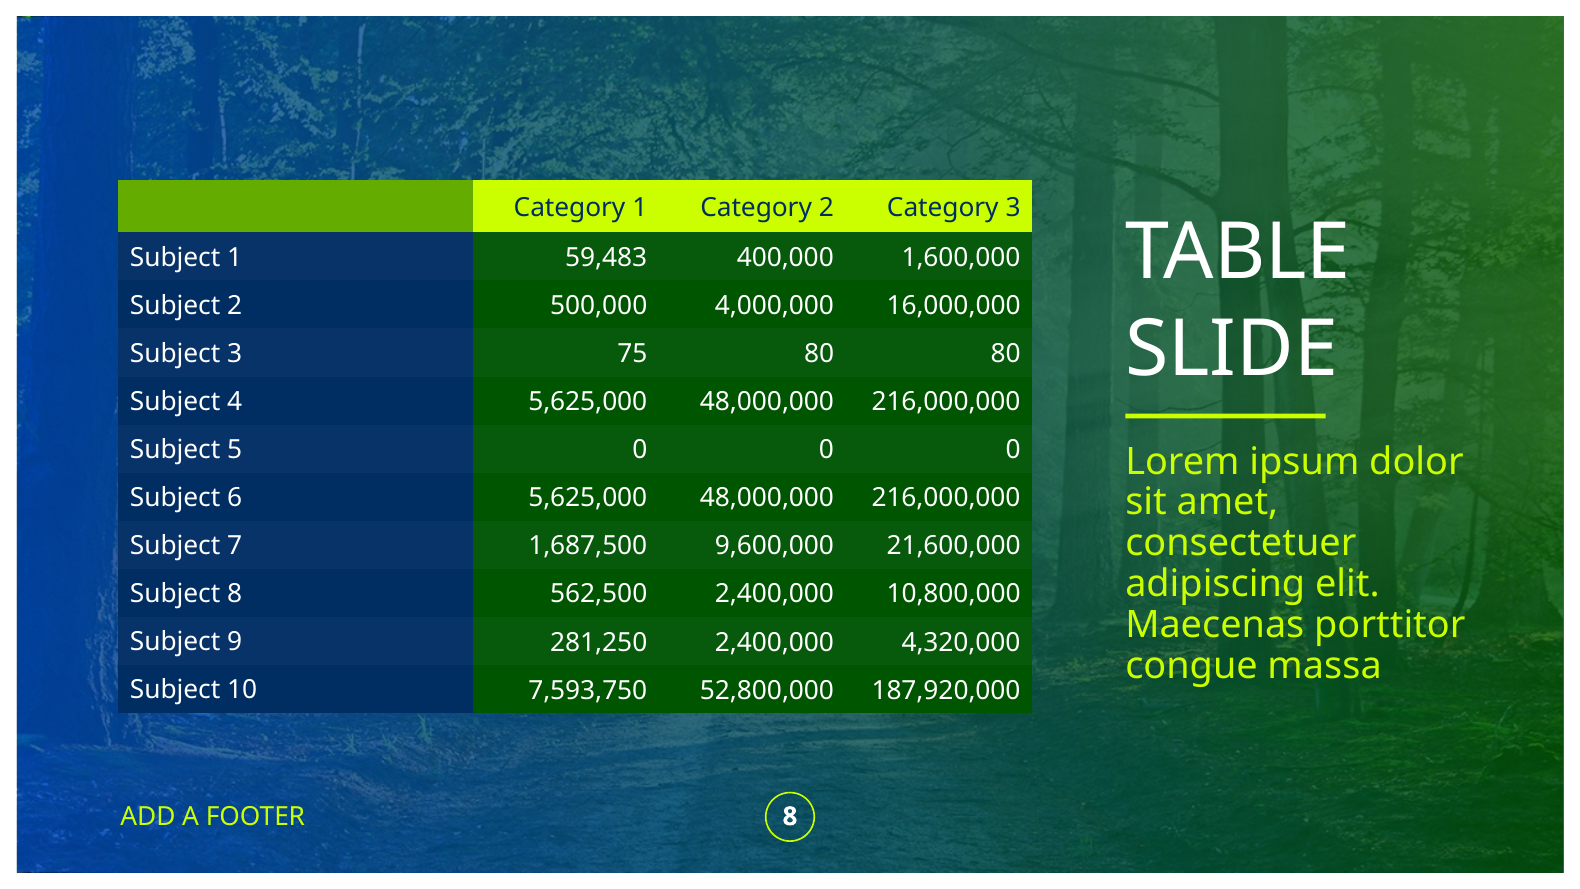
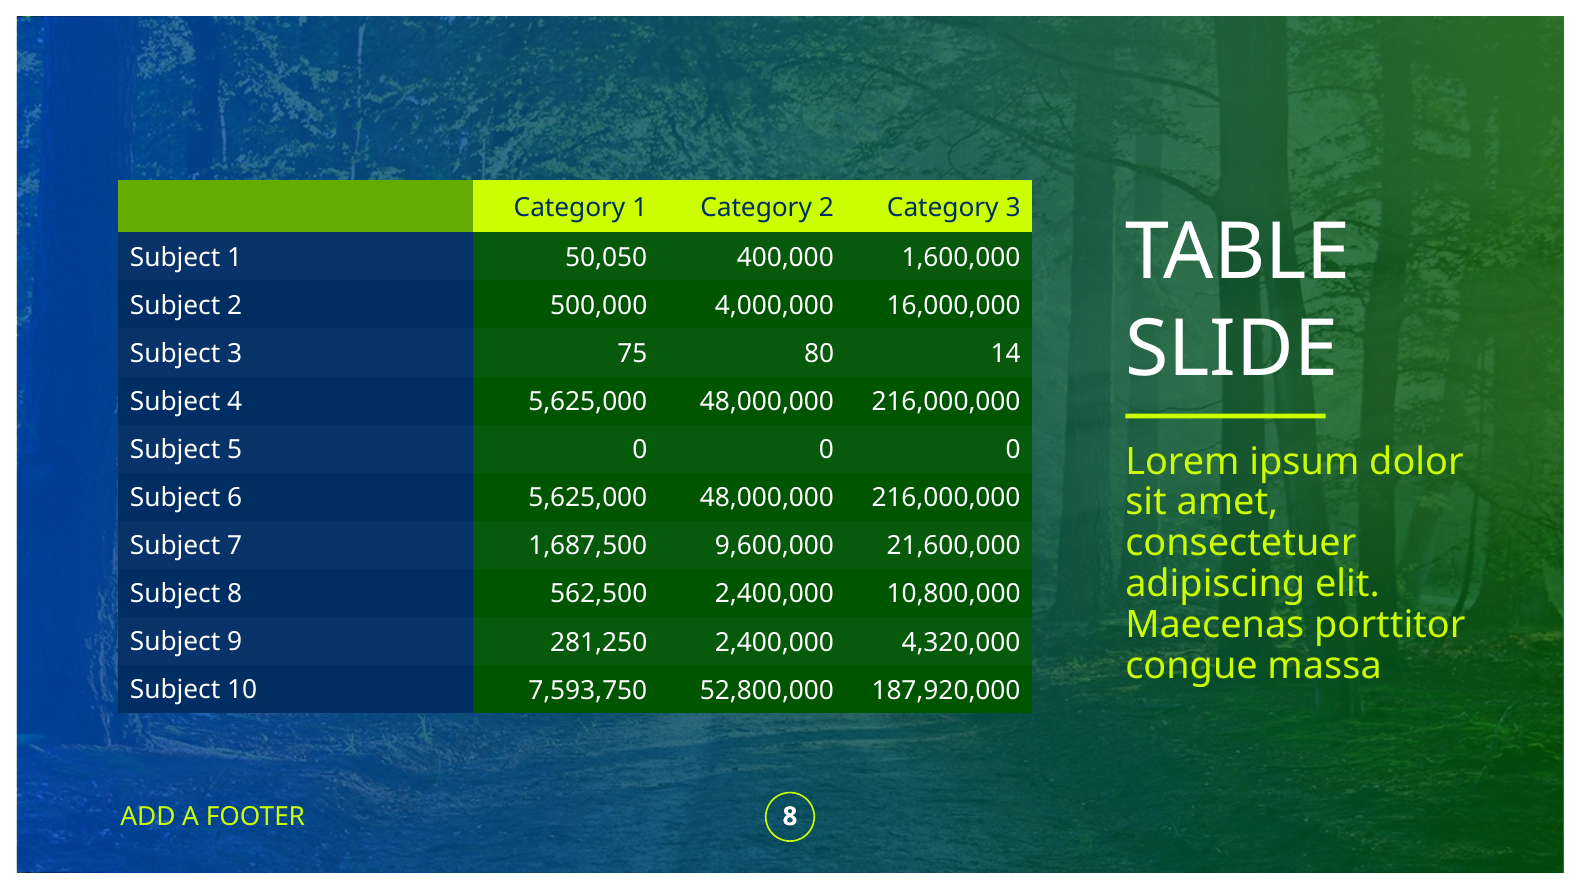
59,483: 59,483 -> 50,050
80 80: 80 -> 14
